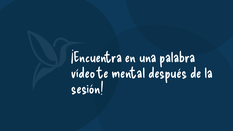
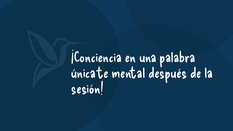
¡Encuentra: ¡Encuentra -> ¡Conciencia
vídeo: vídeo -> única
